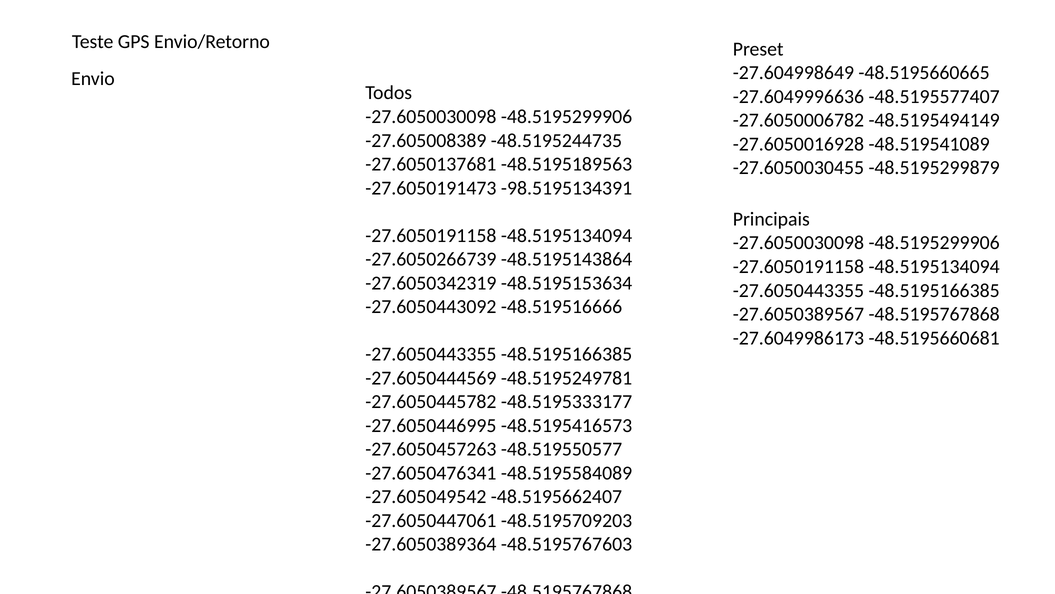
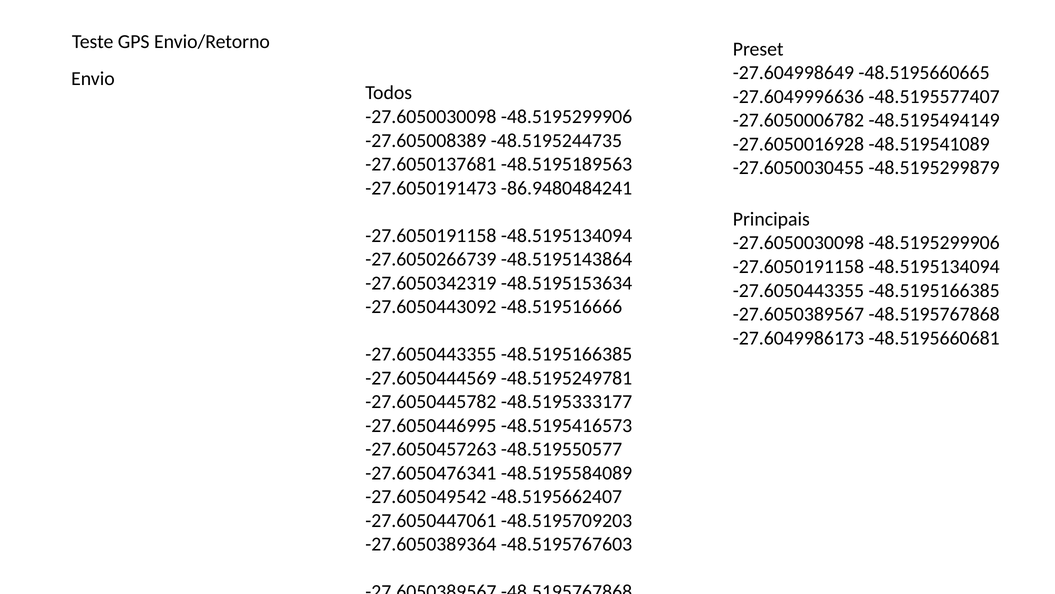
-98.5195134391: -98.5195134391 -> -86.9480484241
